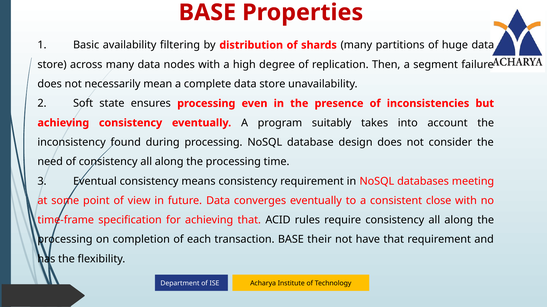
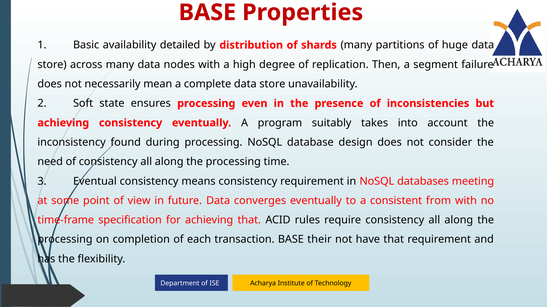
filtering: filtering -> detailed
close: close -> from
